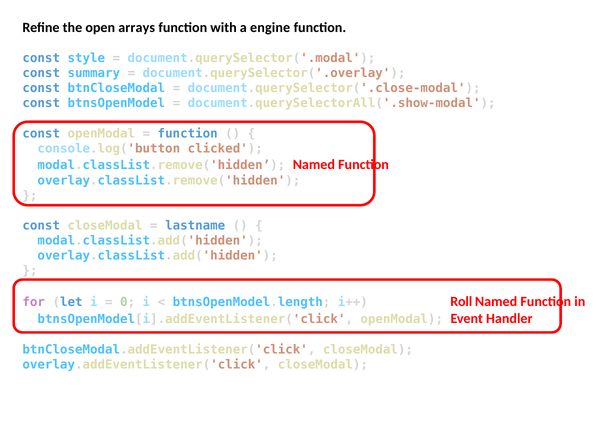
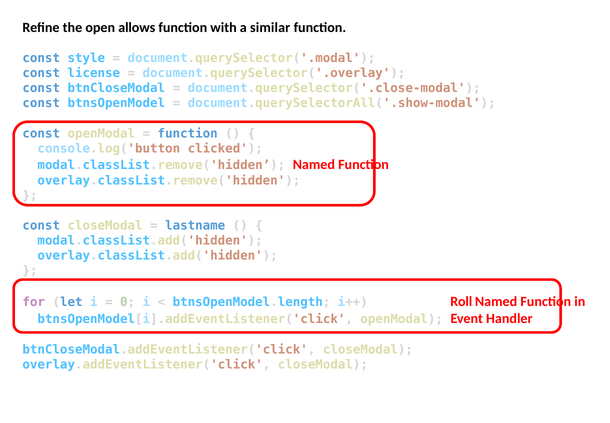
arrays: arrays -> allows
engine: engine -> similar
summary: summary -> license
